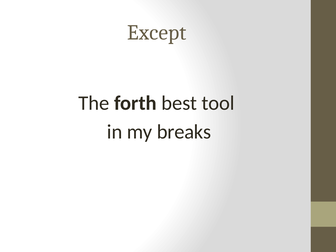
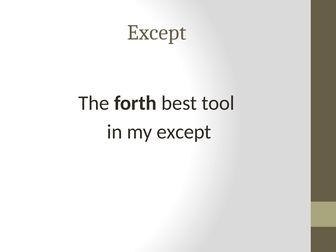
my breaks: breaks -> except
